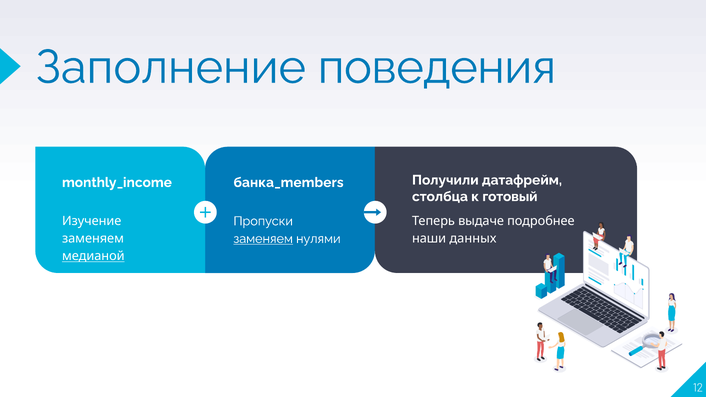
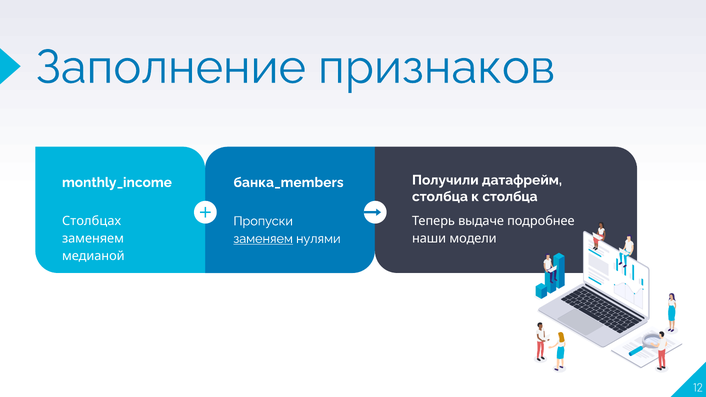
поведения: поведения -> признаков
к готовый: готовый -> столбца
Изучение: Изучение -> Столбцах
данных: данных -> модели
медианой underline: present -> none
